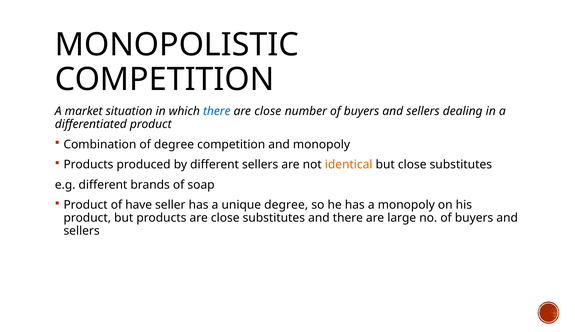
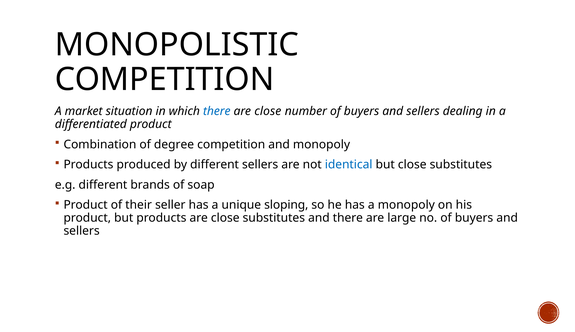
identical colour: orange -> blue
have: have -> their
unique degree: degree -> sloping
